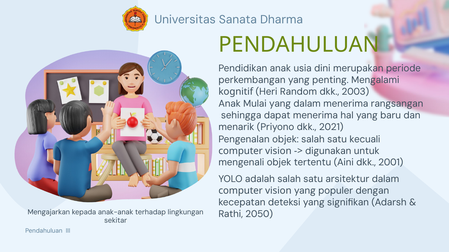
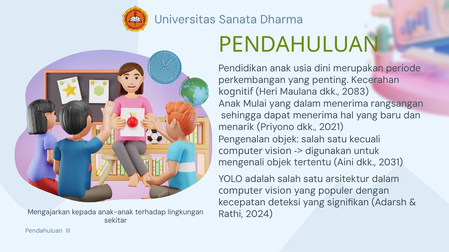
Mengalami: Mengalami -> Kecerahan
Random: Random -> Maulana
2003: 2003 -> 2083
2001: 2001 -> 2031
2050: 2050 -> 2024
